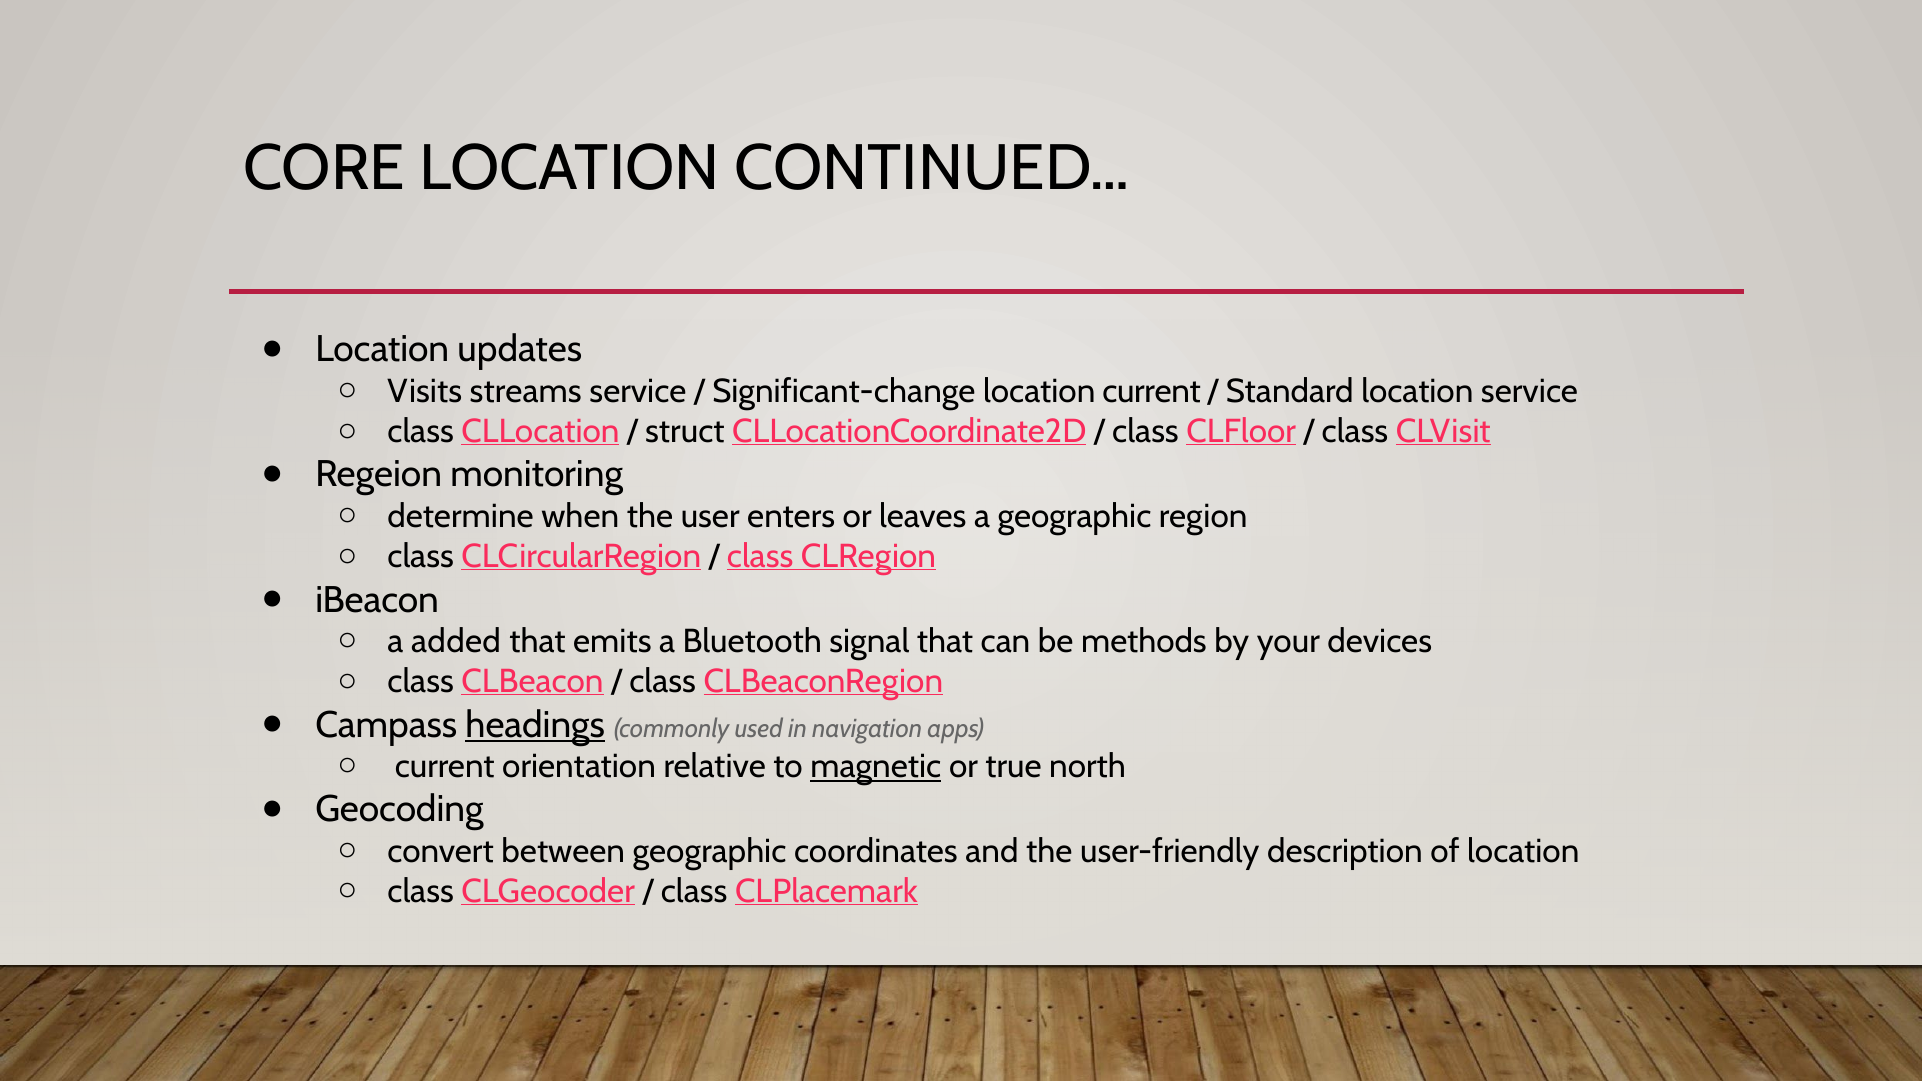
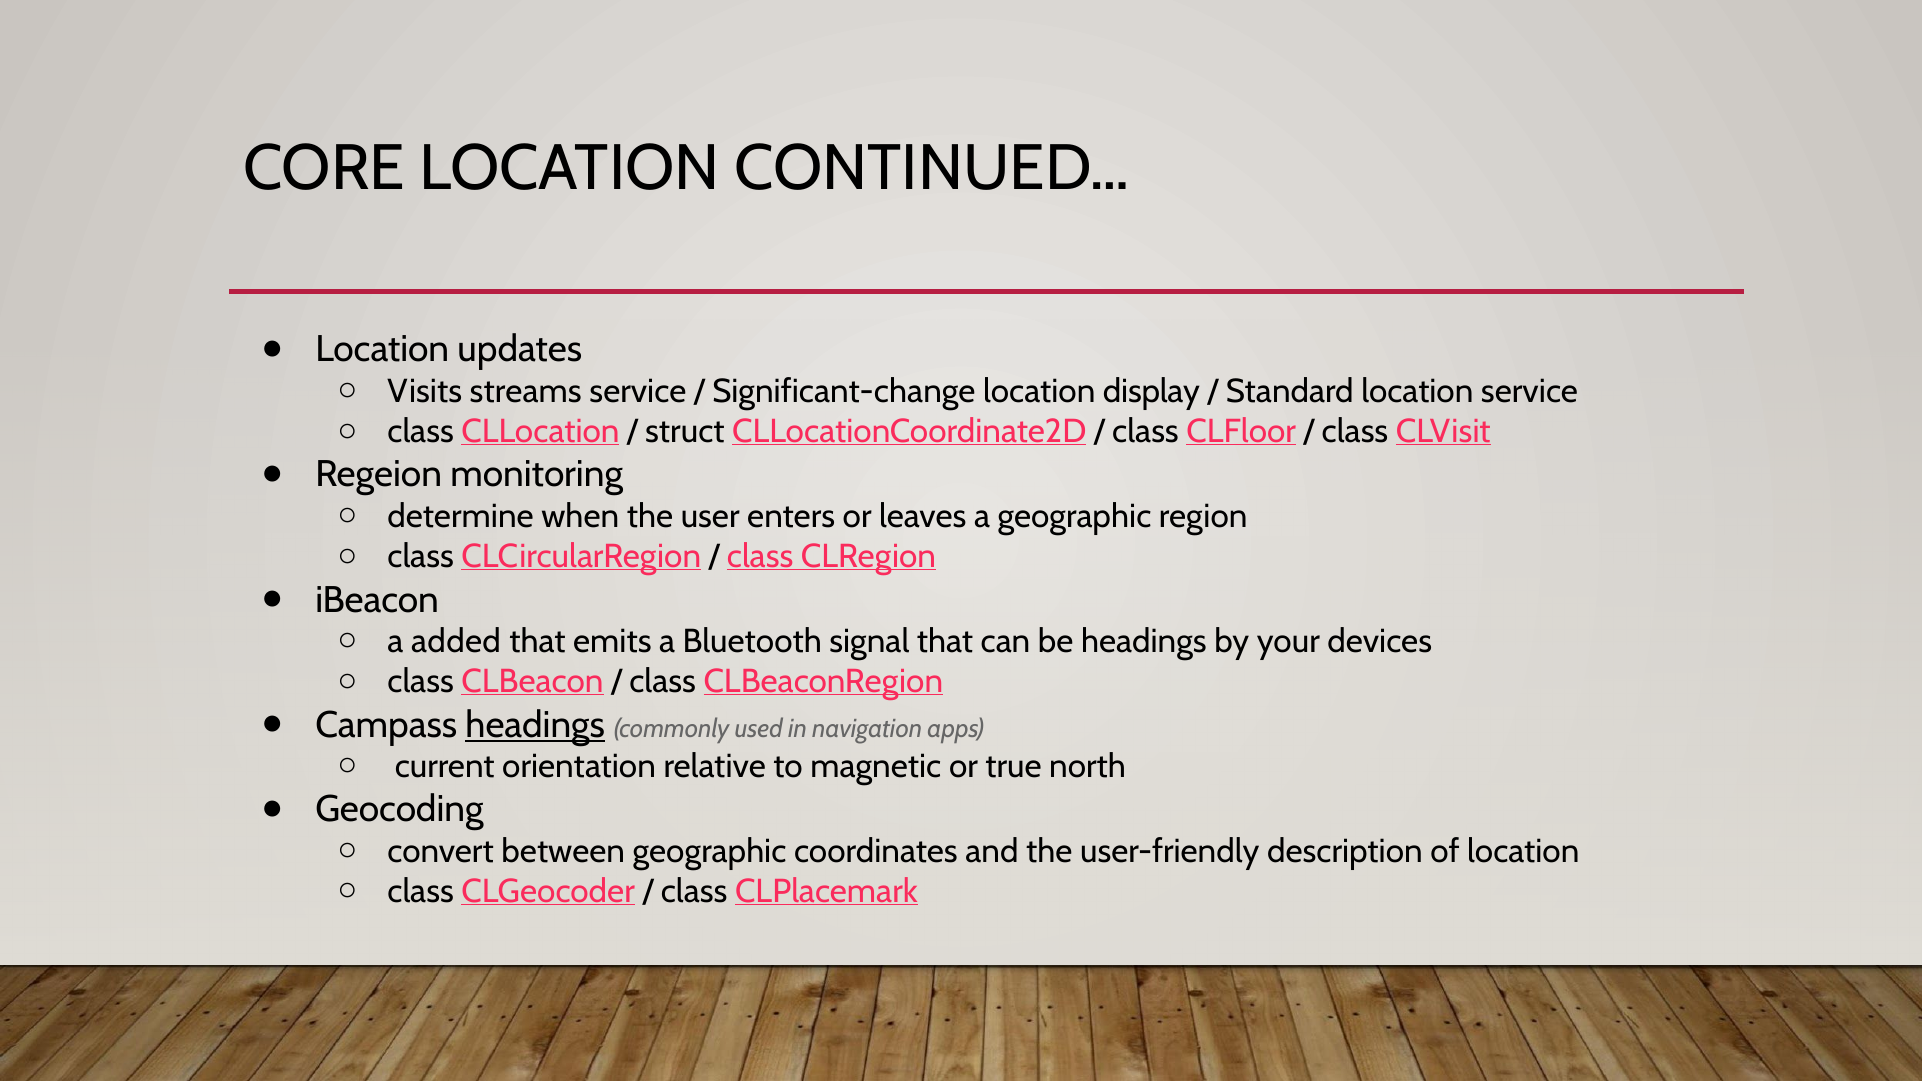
location current: current -> display
be methods: methods -> headings
magnetic underline: present -> none
